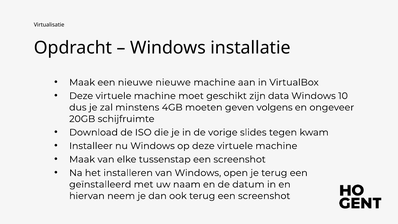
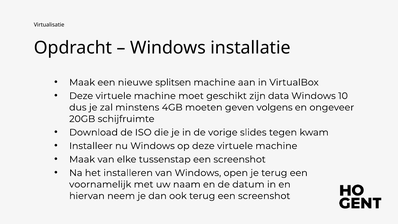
nieuwe nieuwe: nieuwe -> splitsen
geïnstalleerd: geïnstalleerd -> voornamelijk
